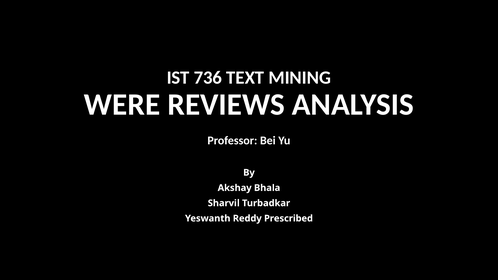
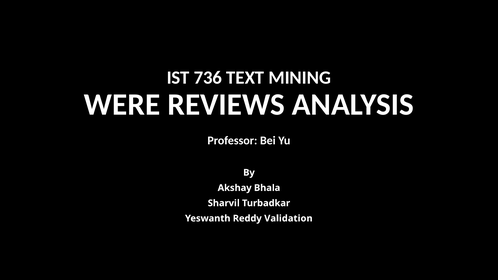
Prescribed: Prescribed -> Validation
